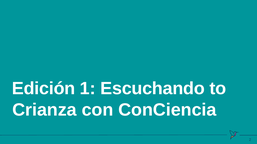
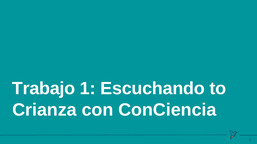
Edición: Edición -> Trabajo
